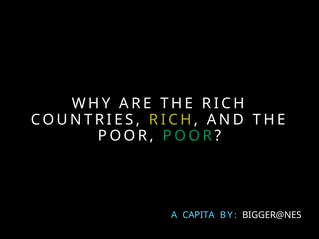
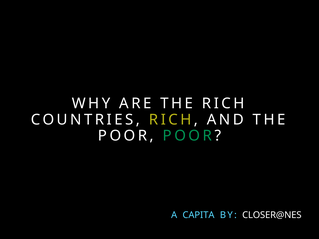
BIGGER@NES: BIGGER@NES -> CLOSER@NES
